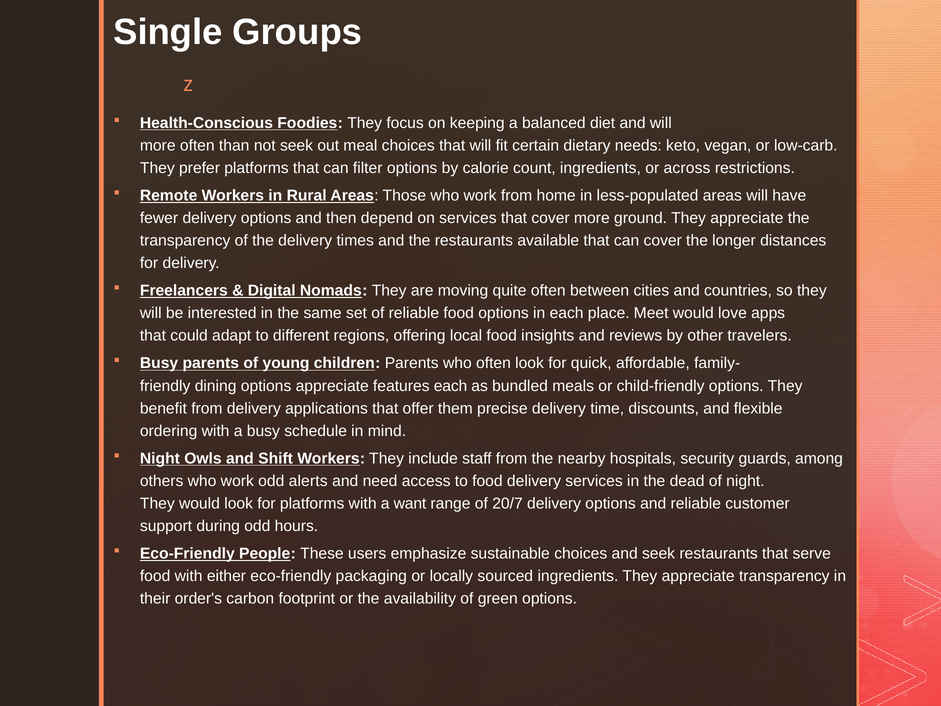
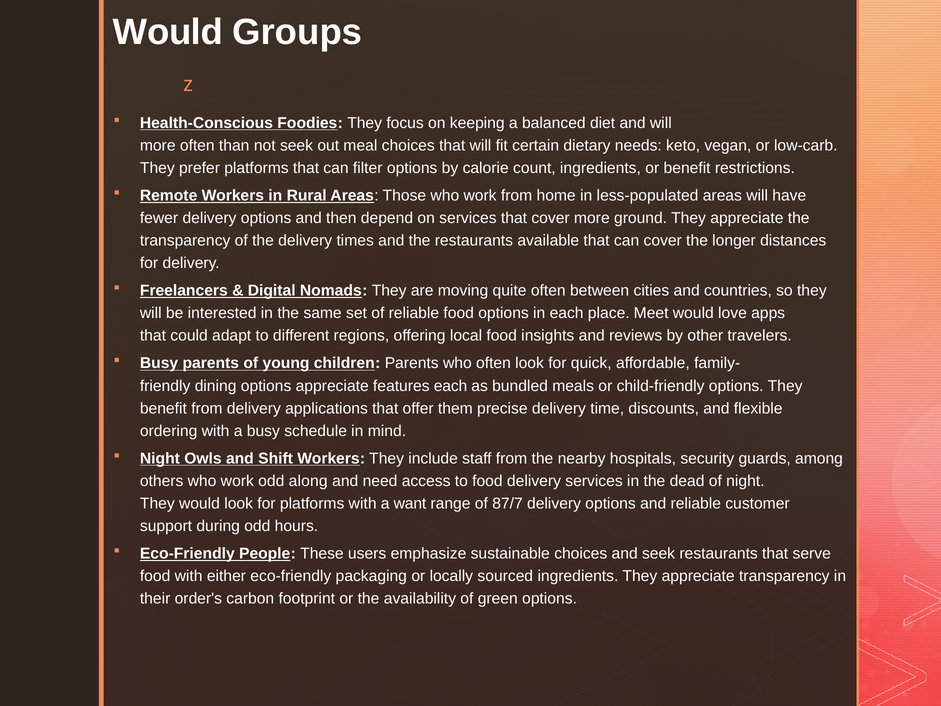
Single at (168, 32): Single -> Would
or across: across -> benefit
alerts: alerts -> along
20/7: 20/7 -> 87/7
